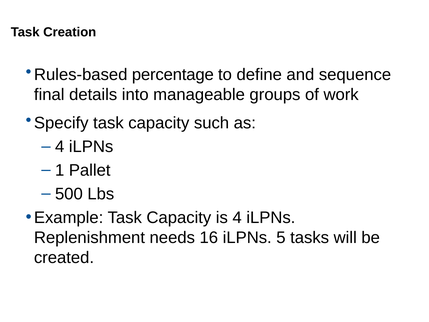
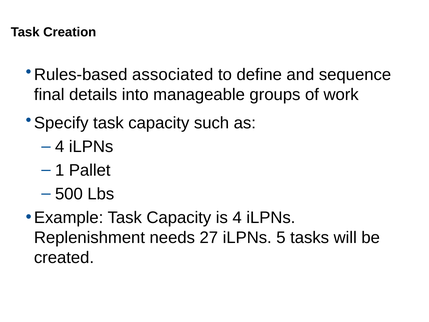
percentage: percentage -> associated
16: 16 -> 27
